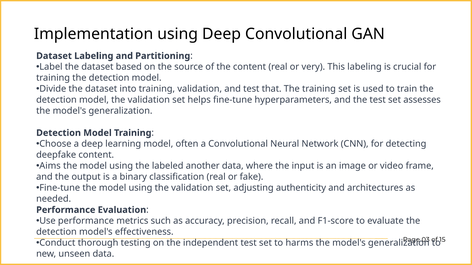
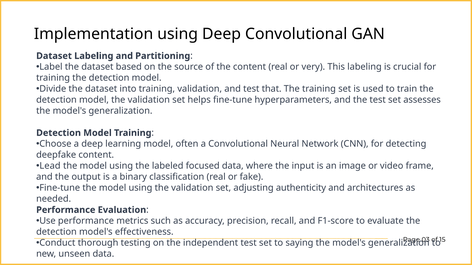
Aims: Aims -> Lead
another: another -> focused
harms: harms -> saying
